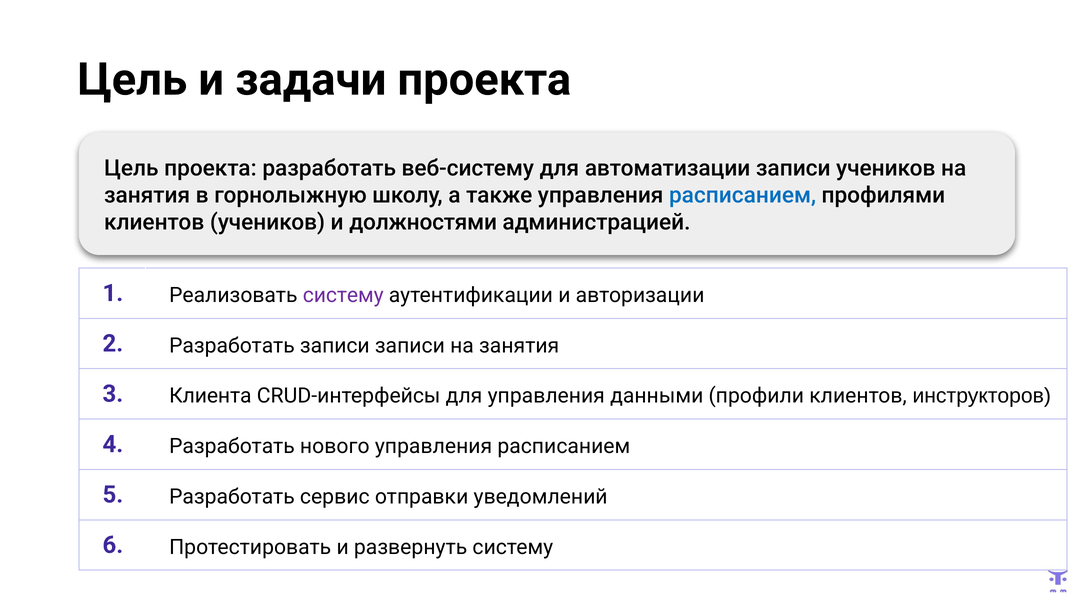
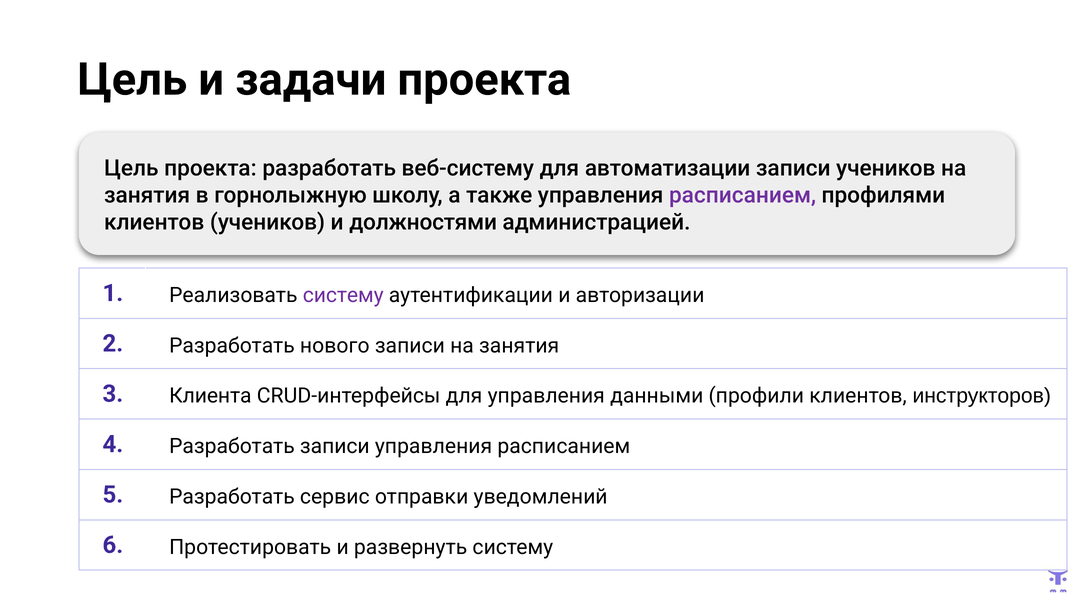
расписанием at (743, 195) colour: blue -> purple
Разработать записи: записи -> нового
Разработать нового: нового -> записи
